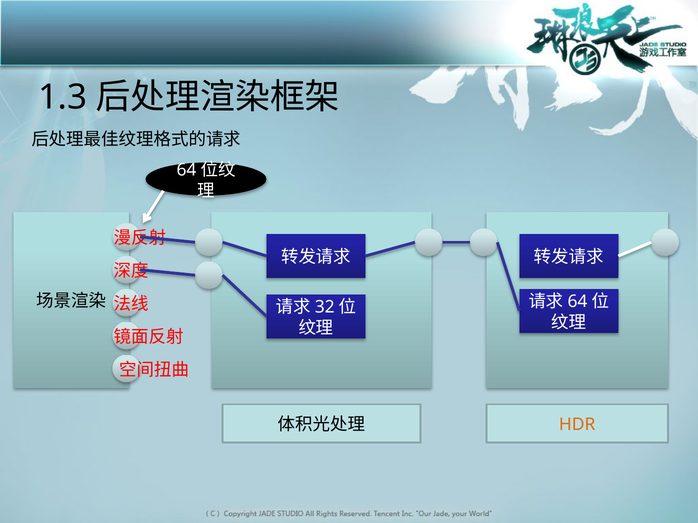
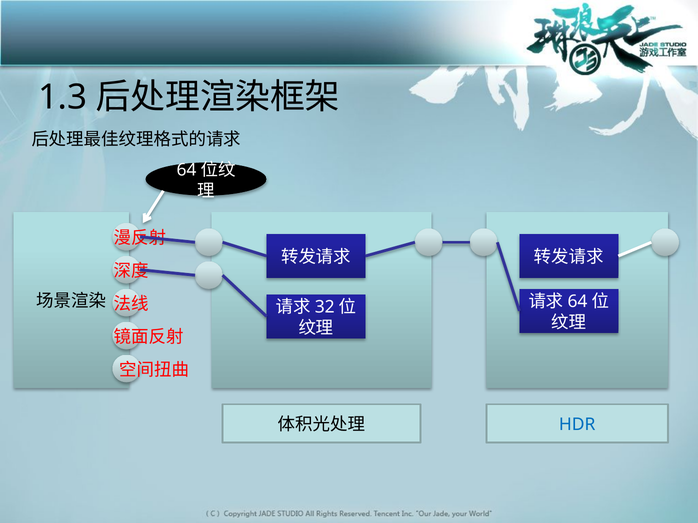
HDR colour: orange -> blue
